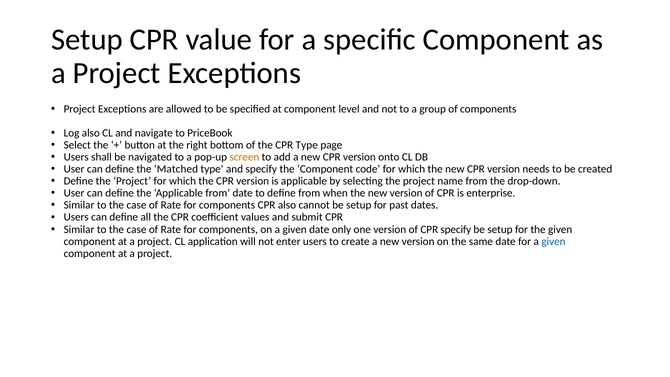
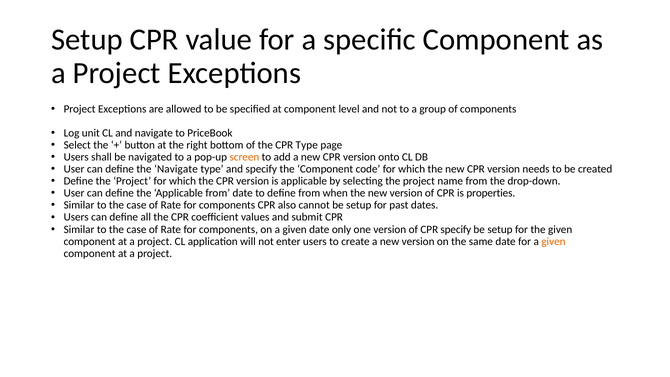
Log also: also -> unit
the Matched: Matched -> Navigate
enterprise: enterprise -> properties
given at (553, 241) colour: blue -> orange
